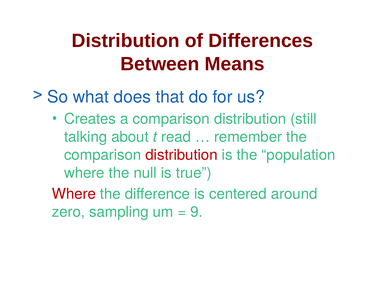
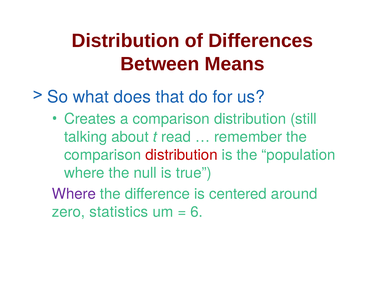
Where at (74, 194) colour: red -> purple
sampling: sampling -> statistics
9: 9 -> 6
